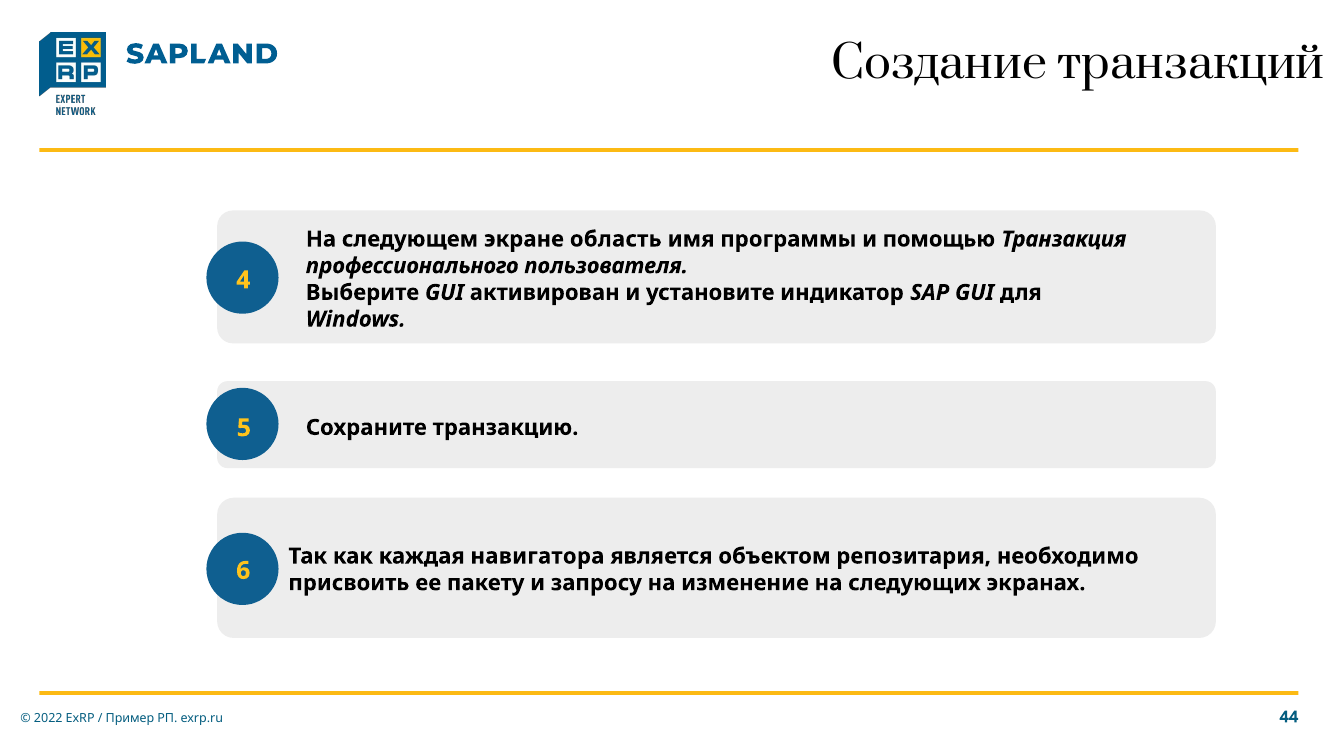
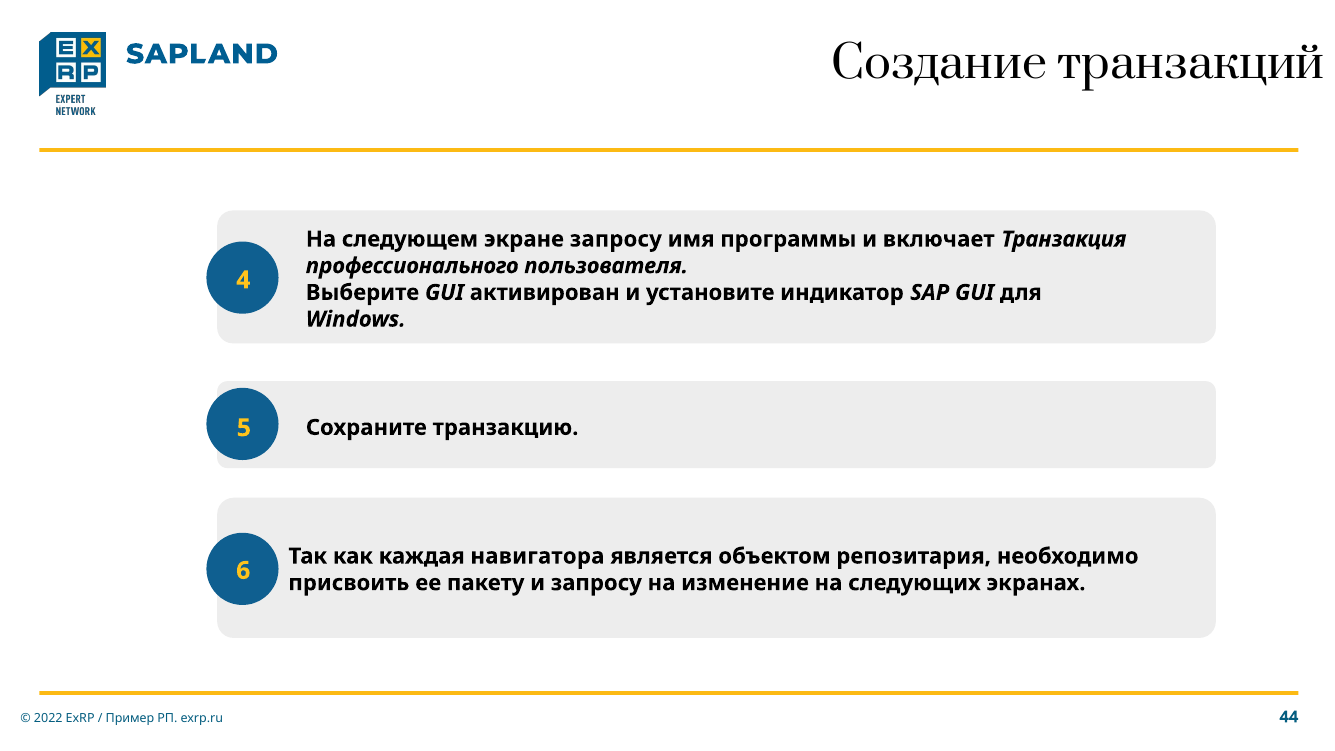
экране область: область -> запросу
помощью: помощью -> включает
